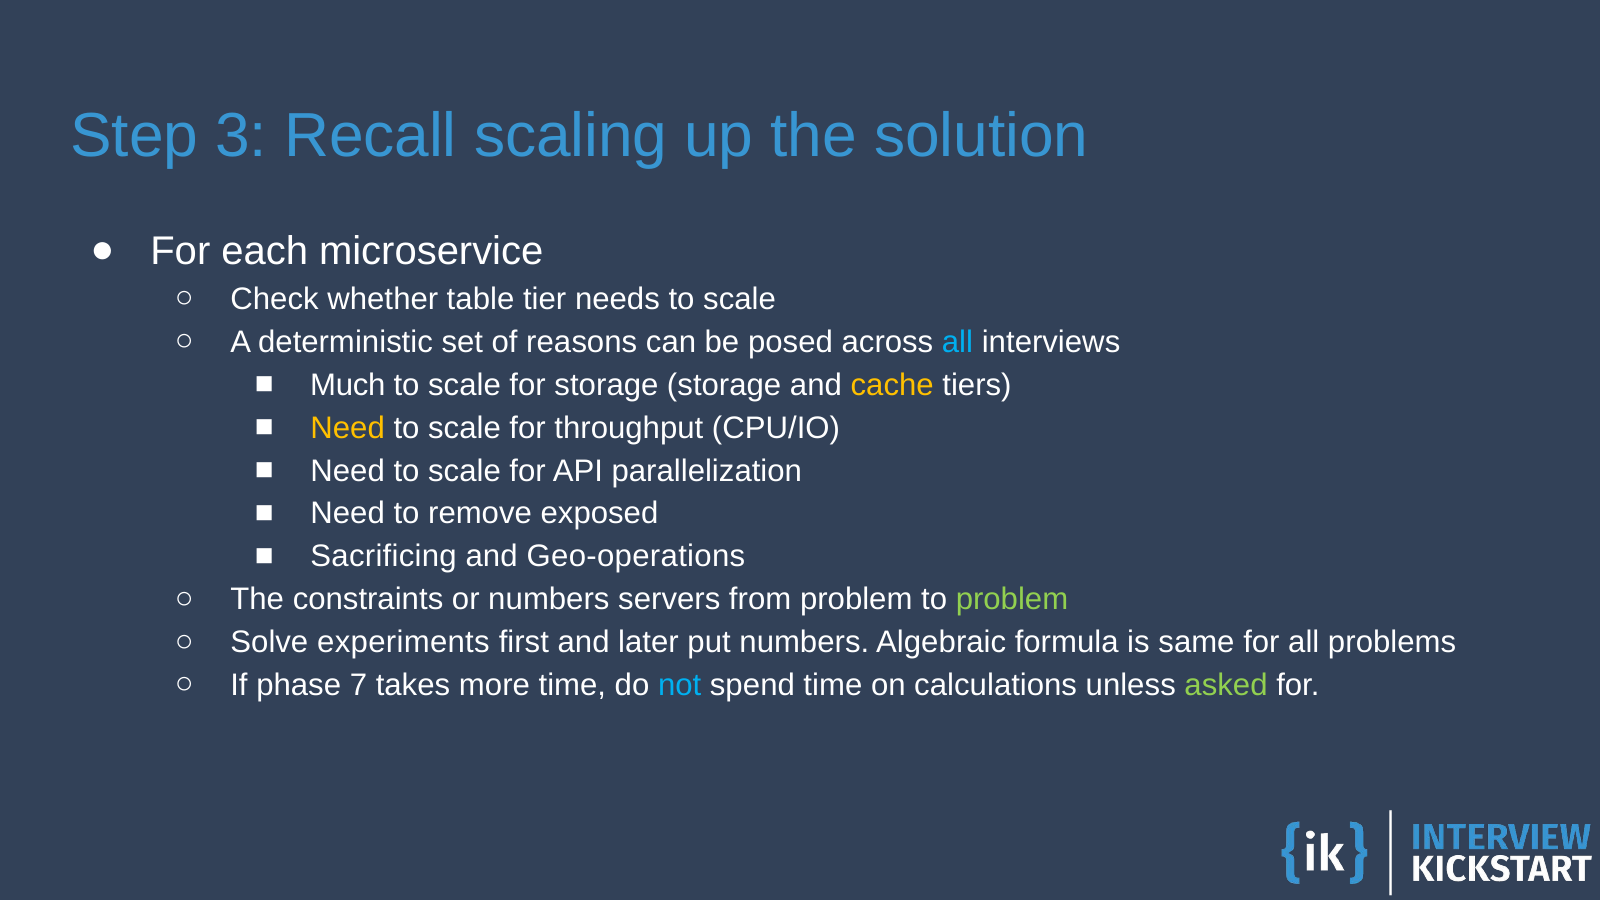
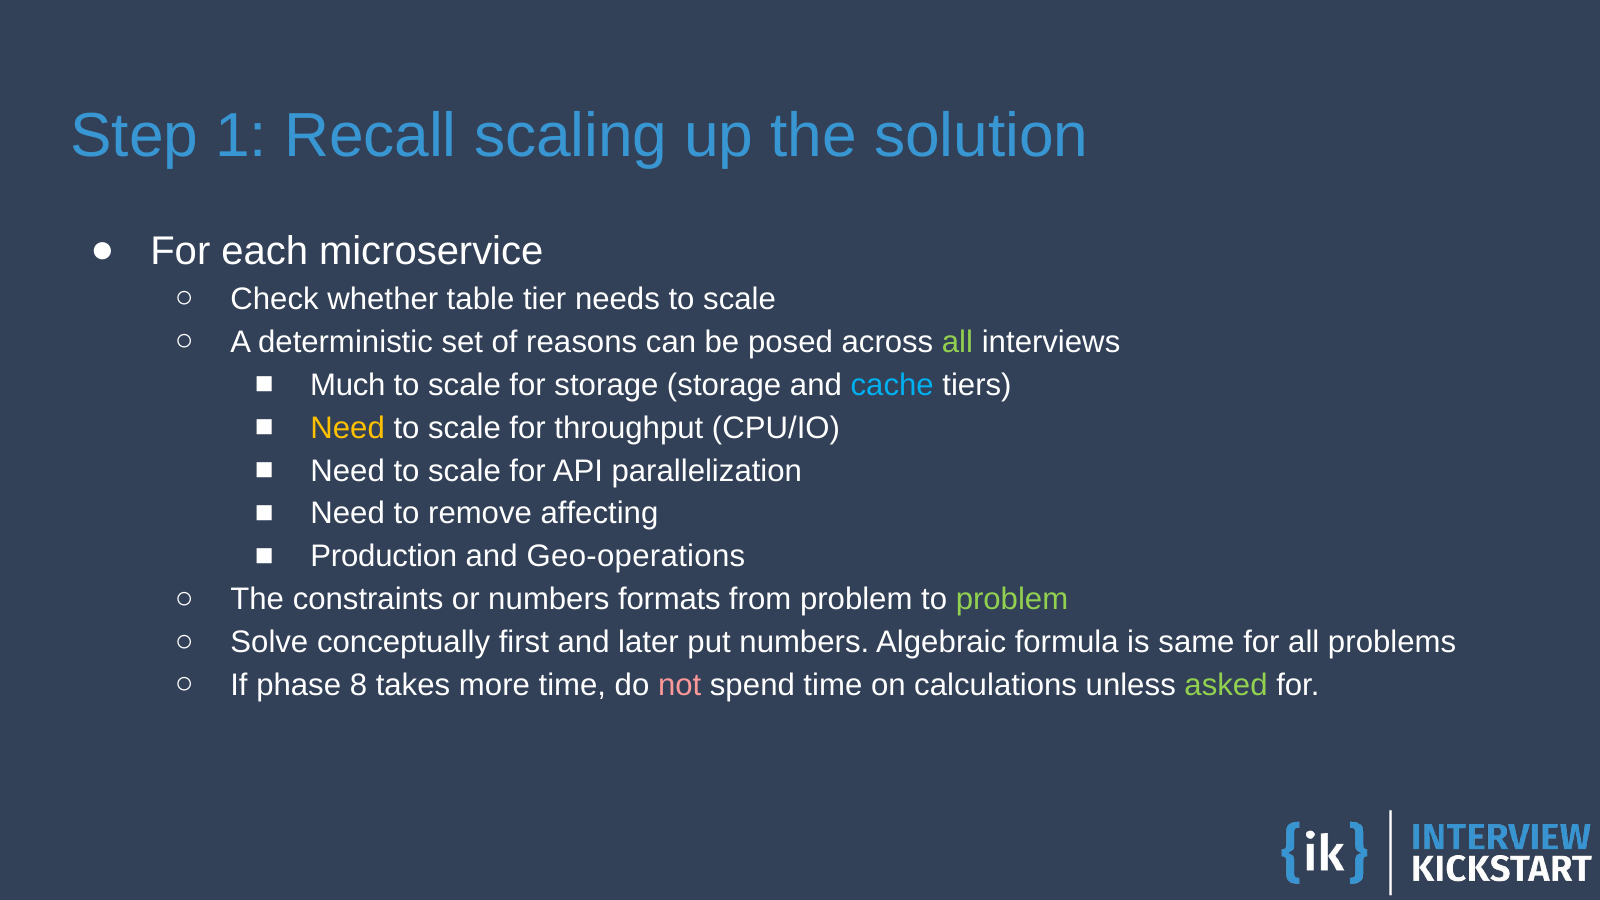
3: 3 -> 1
all at (957, 342) colour: light blue -> light green
cache colour: yellow -> light blue
exposed: exposed -> affecting
Sacrificing: Sacrificing -> Production
servers: servers -> formats
experiments: experiments -> conceptually
7: 7 -> 8
not colour: light blue -> pink
